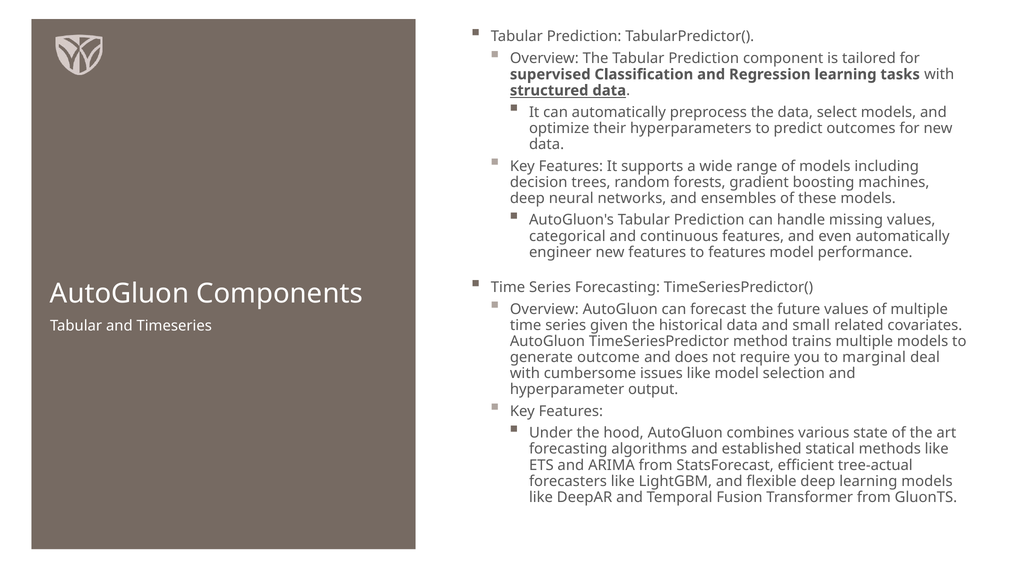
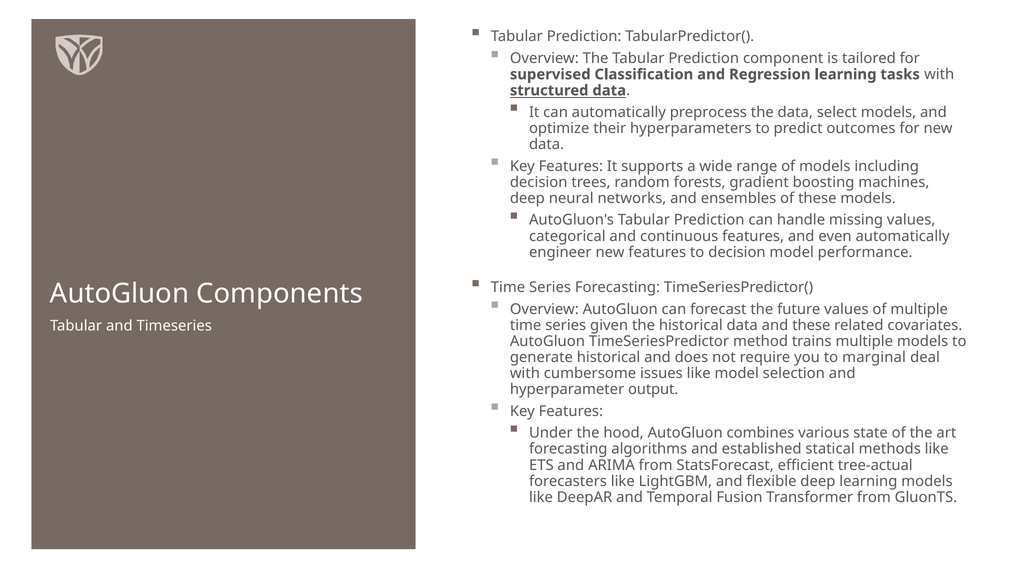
to features: features -> decision
and small: small -> these
generate outcome: outcome -> historical
